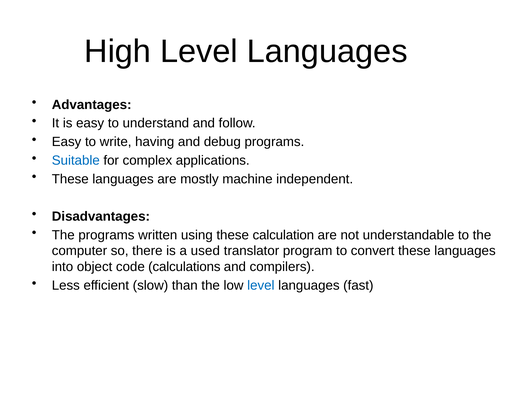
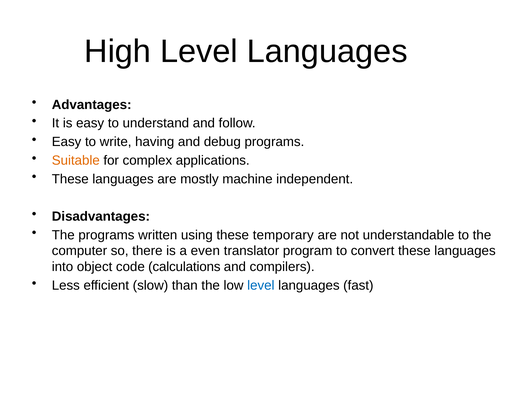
Suitable colour: blue -> orange
calculation: calculation -> temporary
used: used -> even
